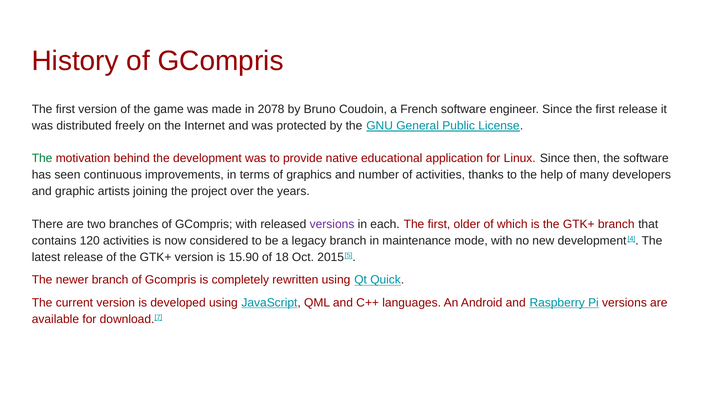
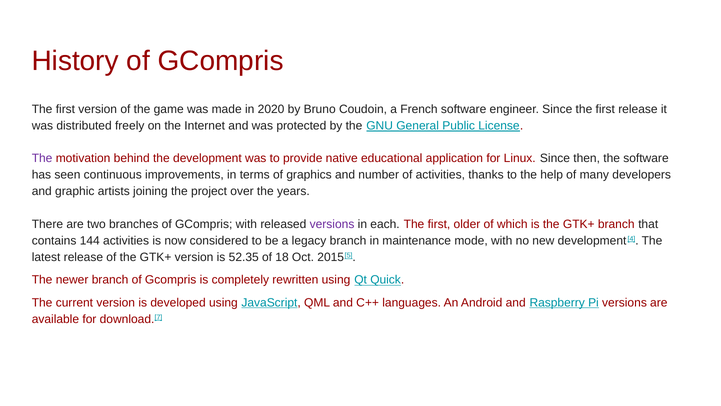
2078: 2078 -> 2020
The at (42, 158) colour: green -> purple
120: 120 -> 144
15.90: 15.90 -> 52.35
